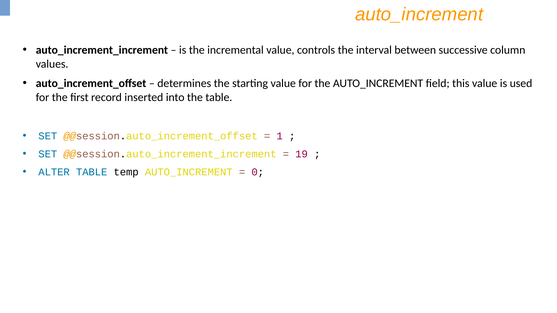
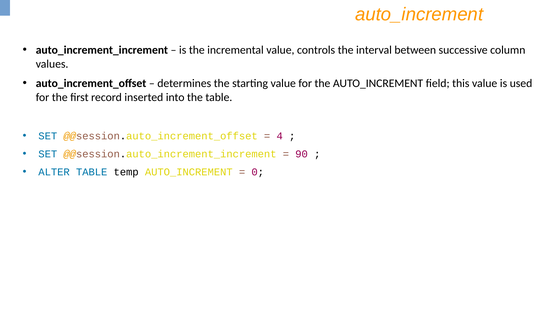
1: 1 -> 4
19: 19 -> 90
